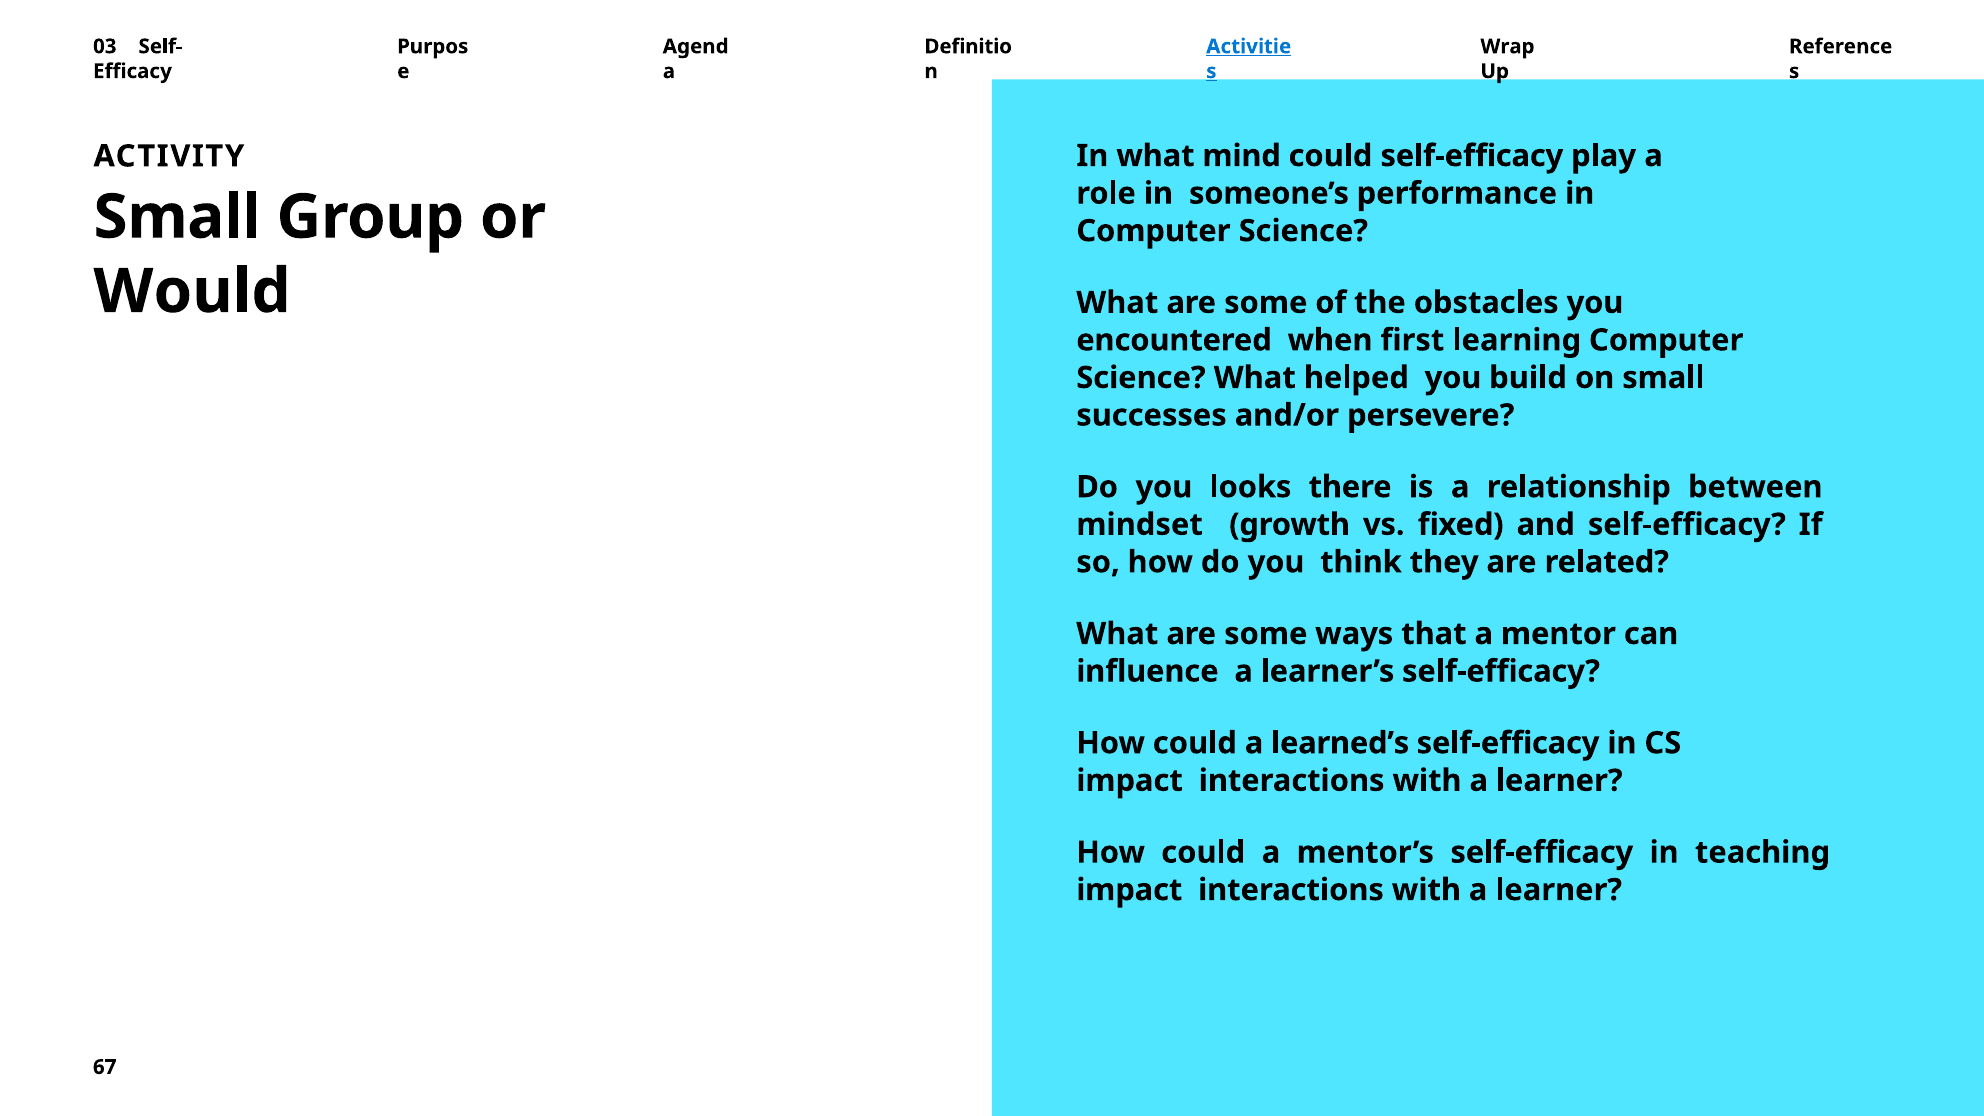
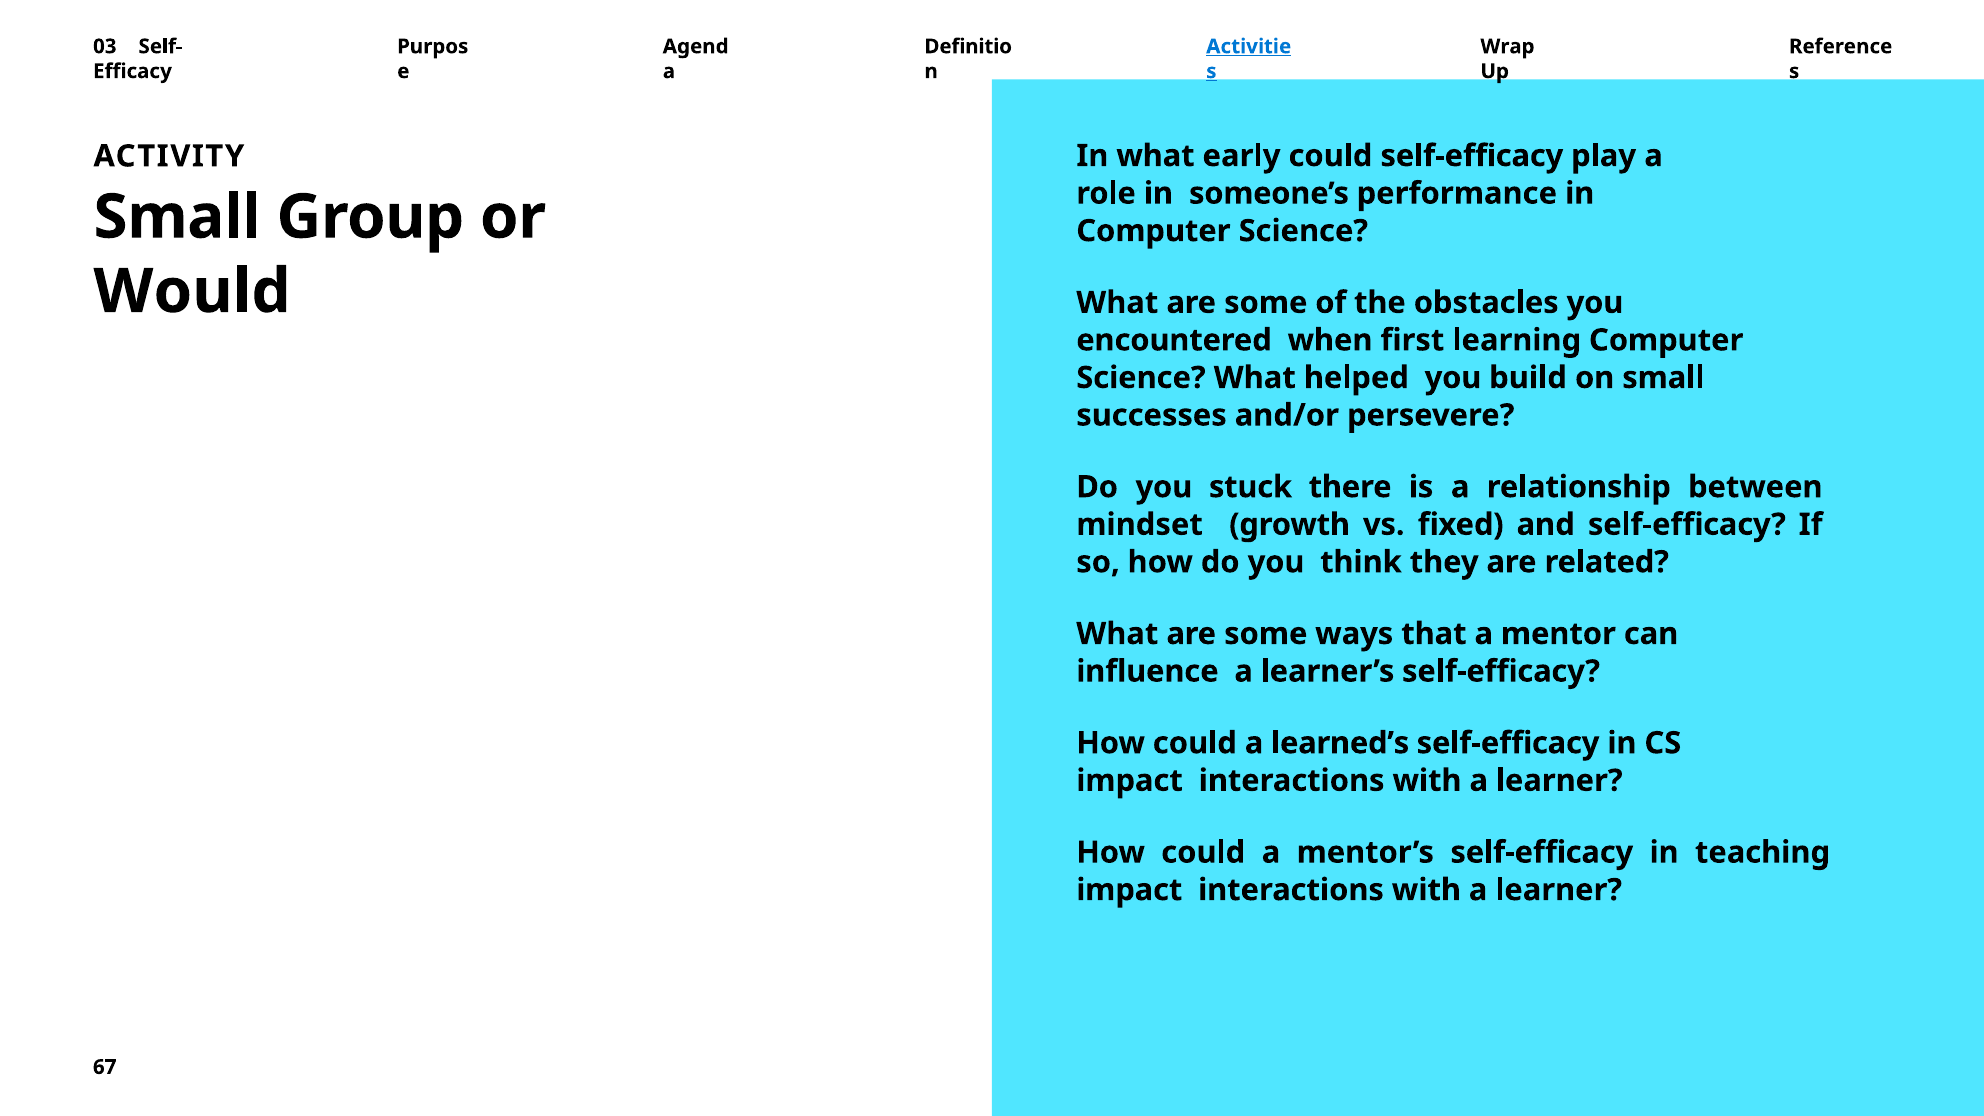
mind: mind -> early
looks: looks -> stuck
